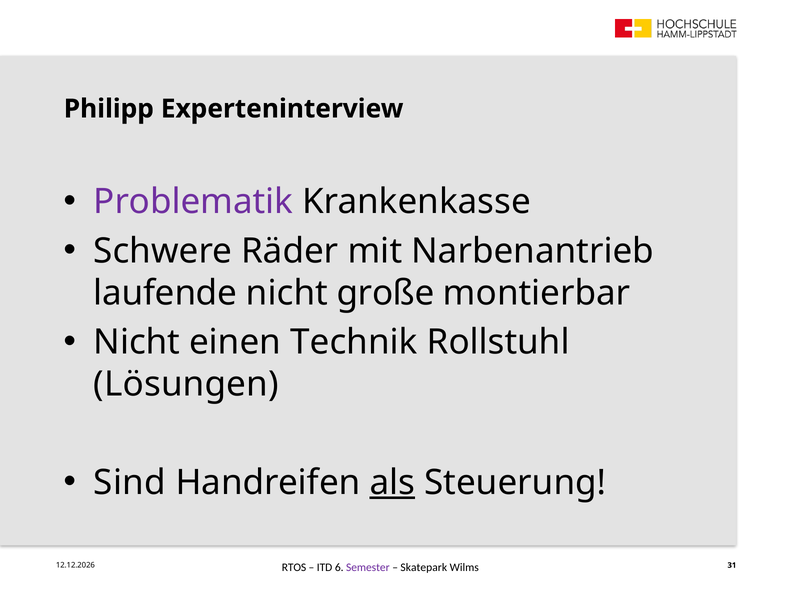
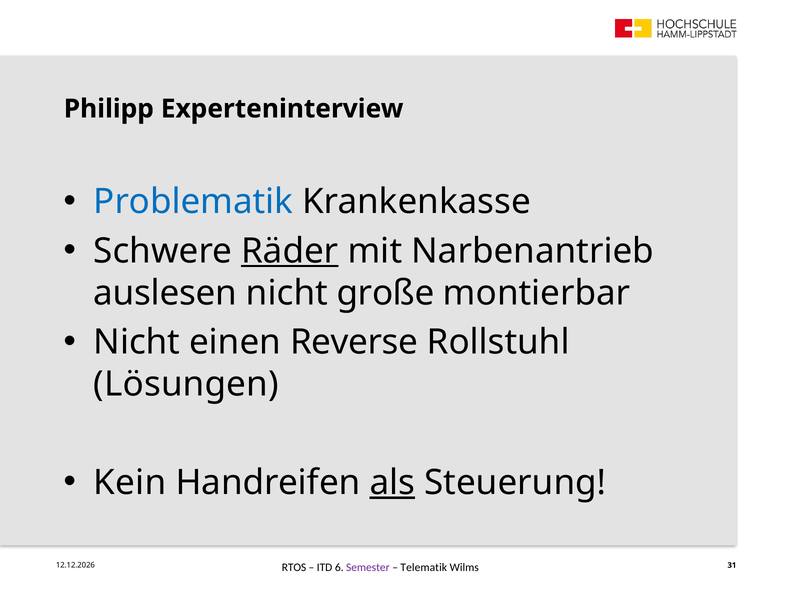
Problematik colour: purple -> blue
Räder underline: none -> present
laufende: laufende -> auslesen
Technik: Technik -> Reverse
Sind: Sind -> Kein
Skatepark: Skatepark -> Telematik
